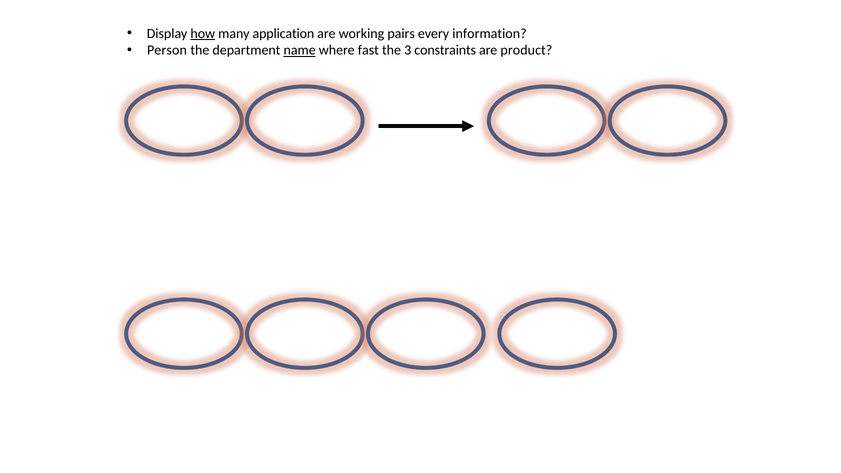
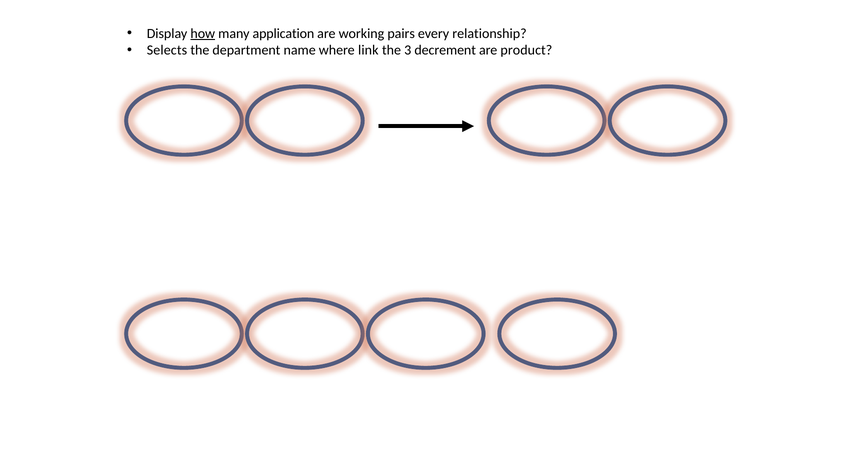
information: information -> relationship
Person: Person -> Selects
name underline: present -> none
fast: fast -> link
constraints: constraints -> decrement
